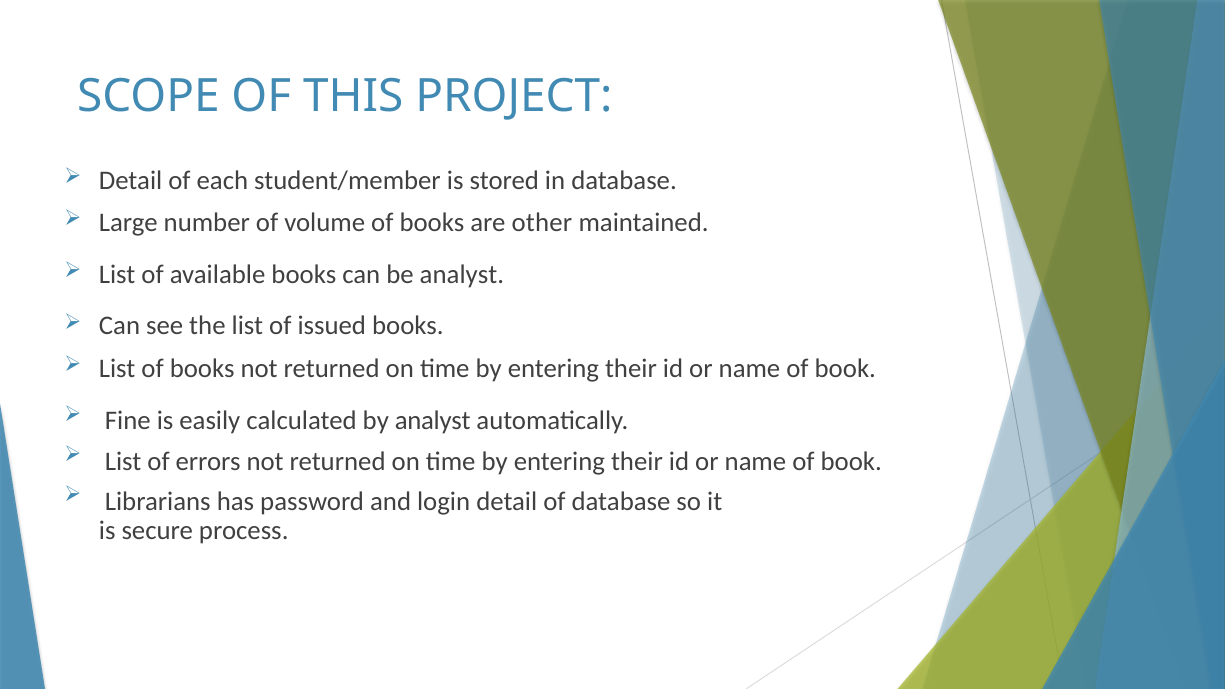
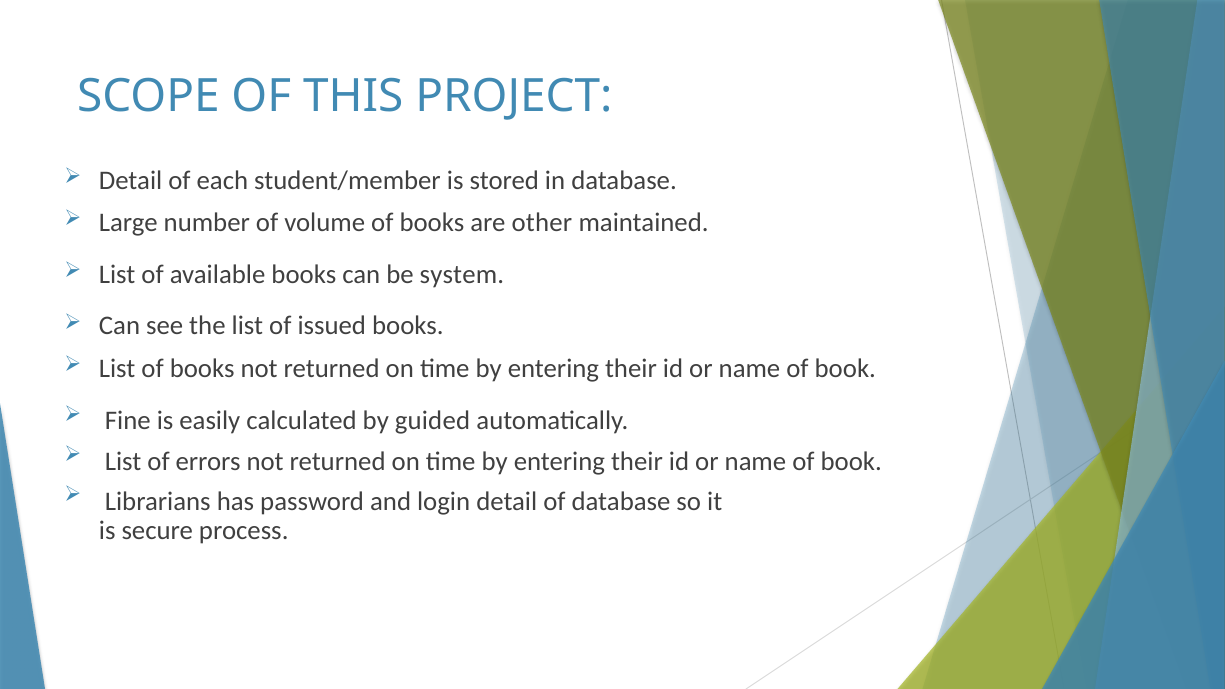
be analyst: analyst -> system
by analyst: analyst -> guided
